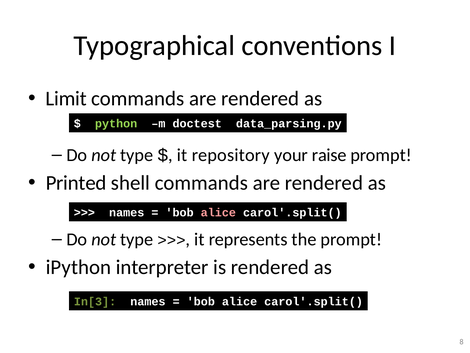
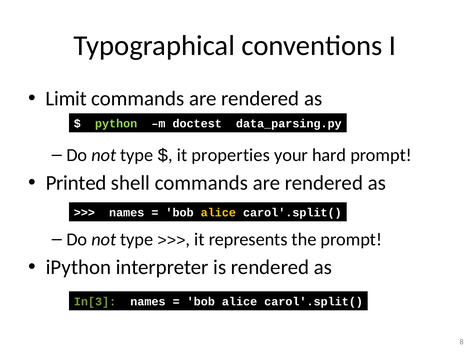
repository: repository -> properties
raise: raise -> hard
alice at (218, 212) colour: pink -> yellow
